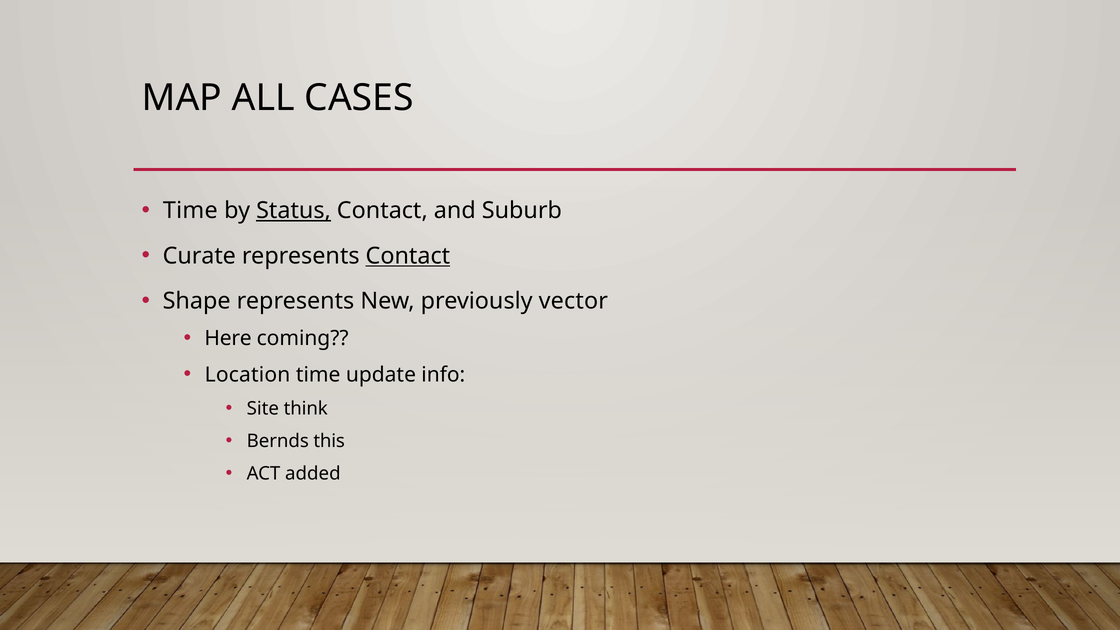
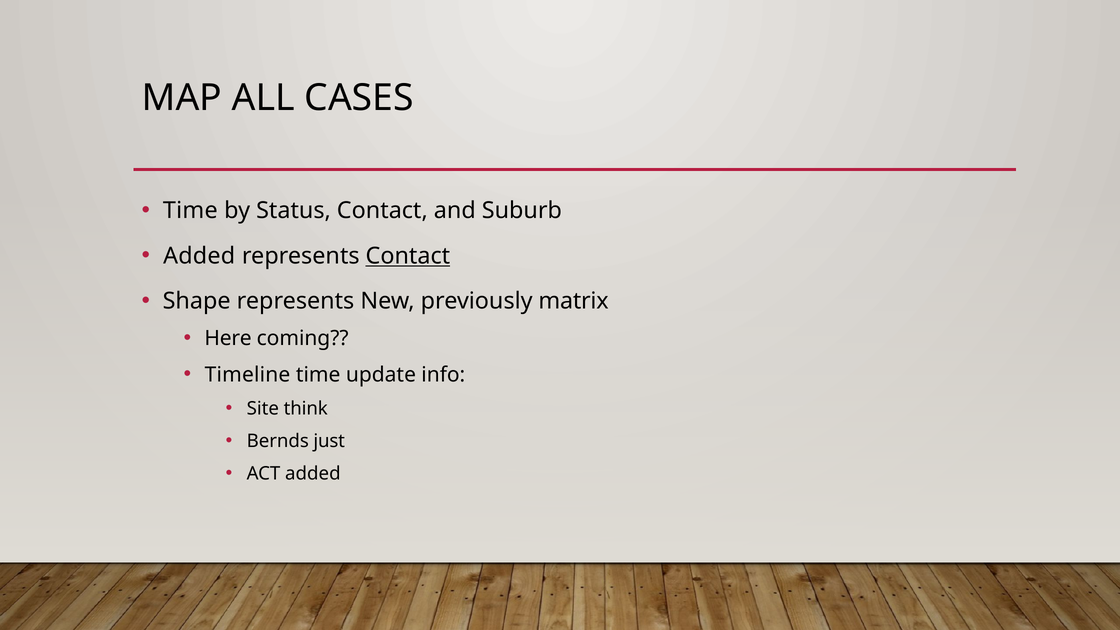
Status underline: present -> none
Curate at (199, 256): Curate -> Added
vector: vector -> matrix
Location: Location -> Timeline
this: this -> just
